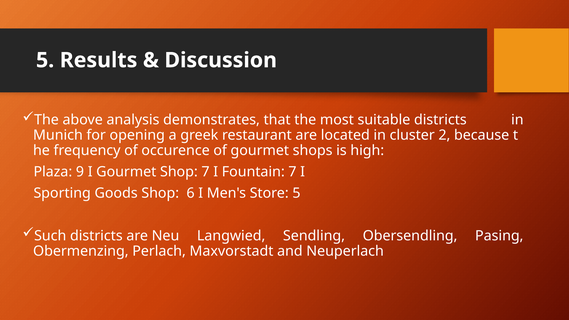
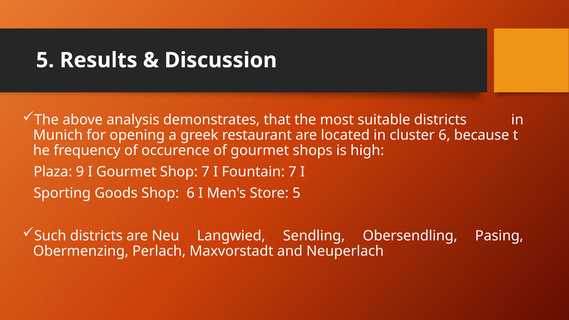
cluster 2: 2 -> 6
